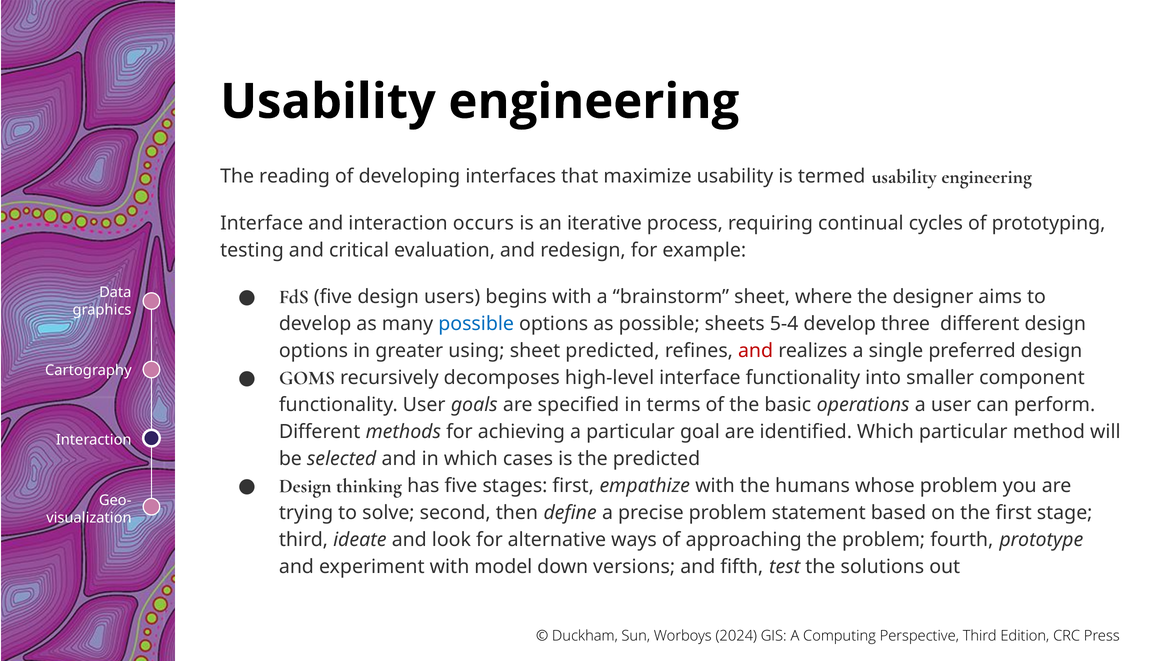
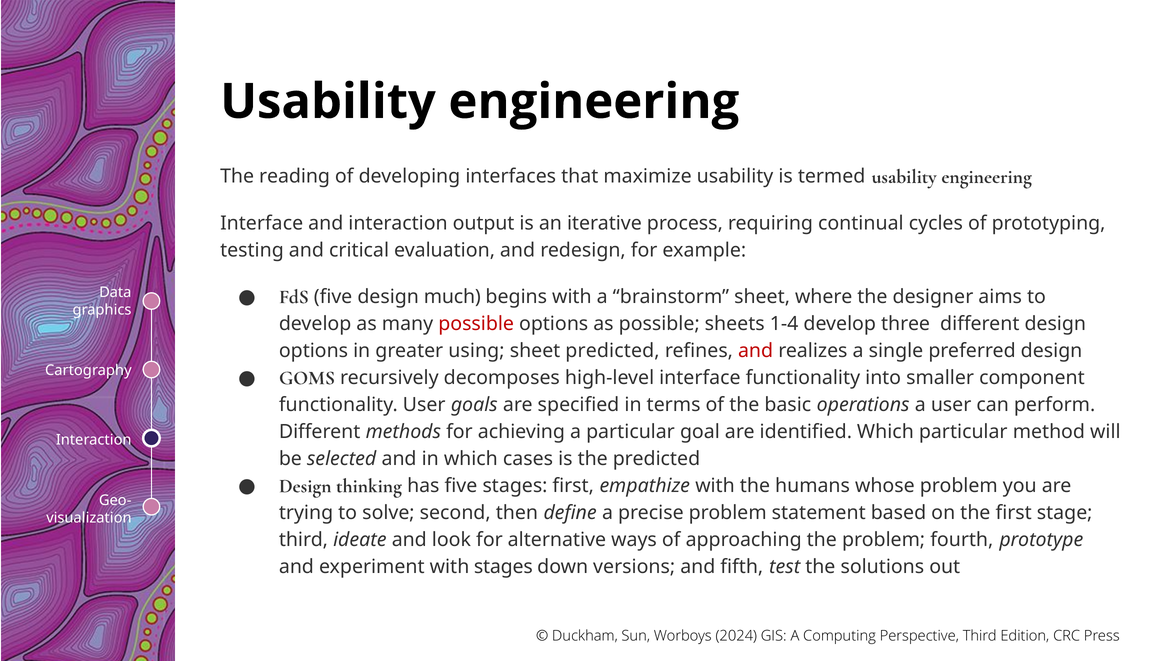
occurs: occurs -> output
users: users -> much
possible at (476, 324) colour: blue -> red
5-4: 5-4 -> 1-4
with model: model -> stages
